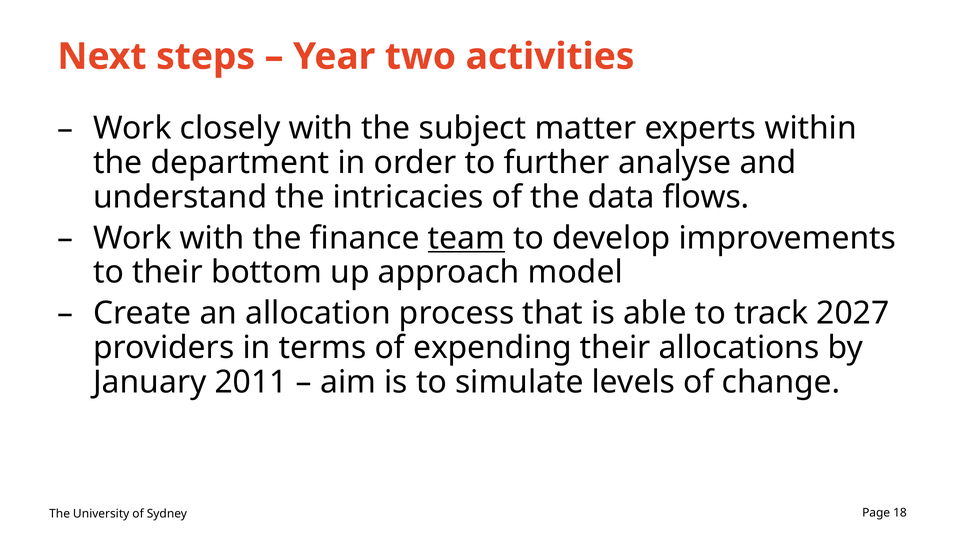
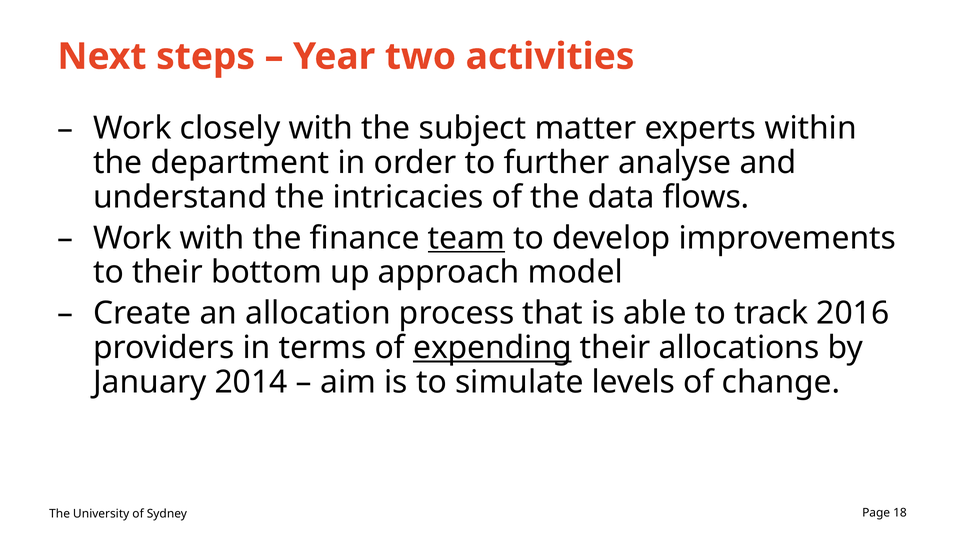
2027: 2027 -> 2016
expending underline: none -> present
2011: 2011 -> 2014
